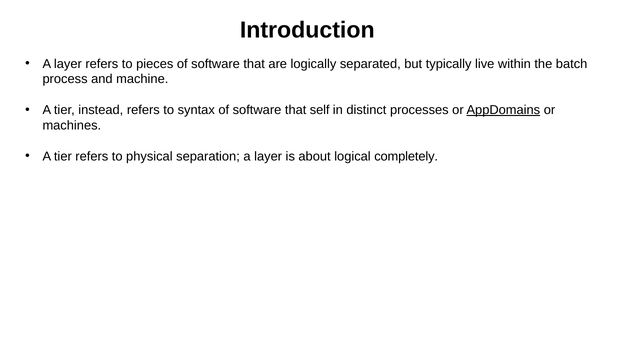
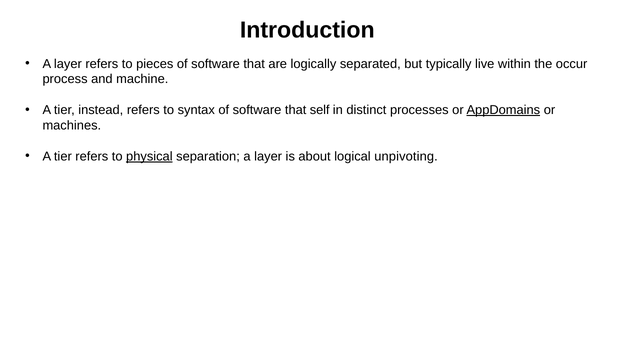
batch: batch -> occur
physical underline: none -> present
completely: completely -> unpivoting
